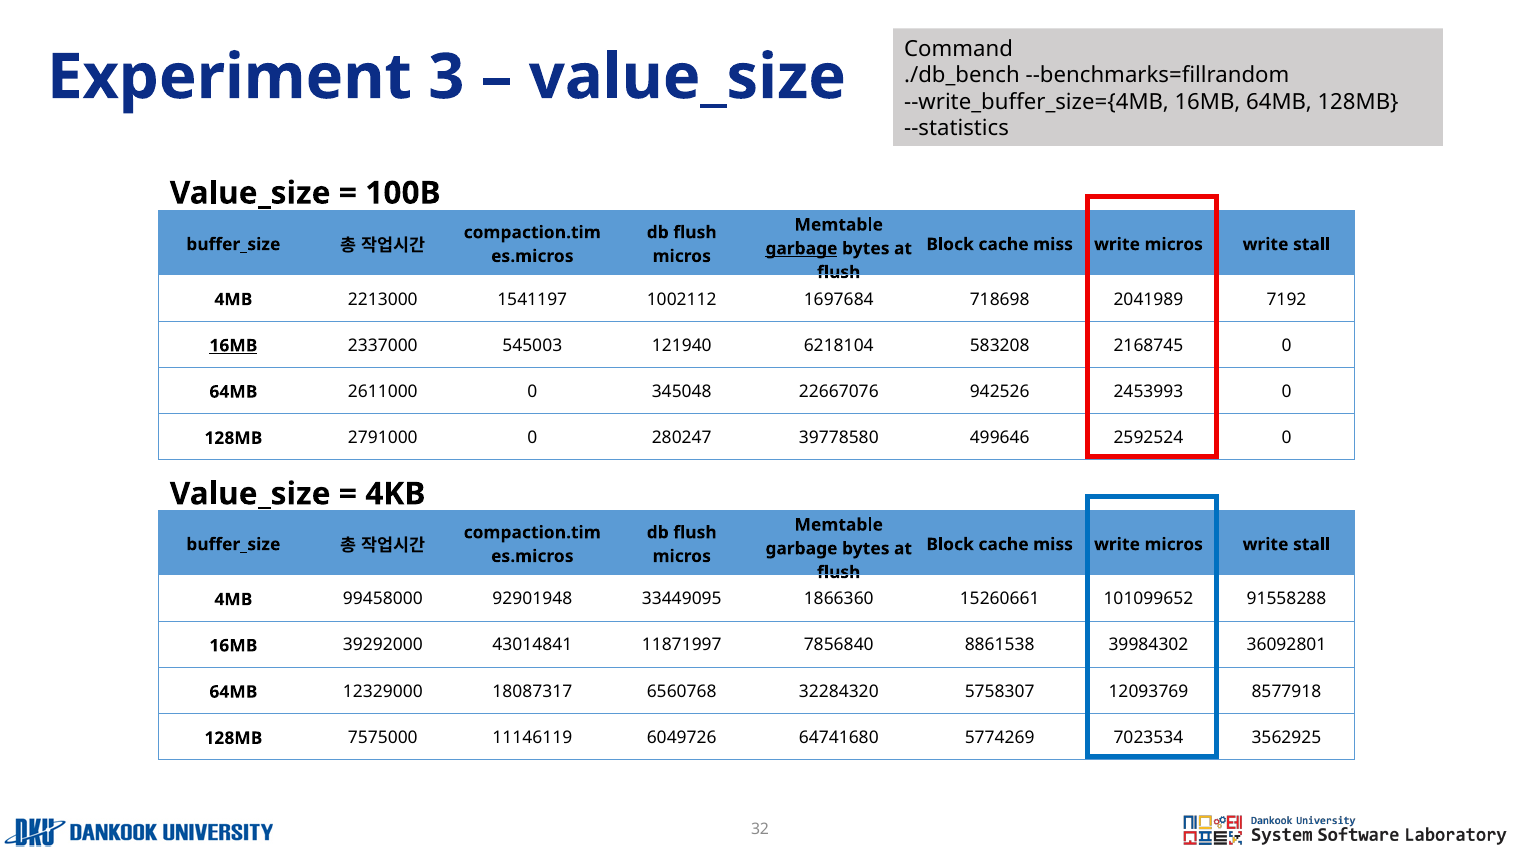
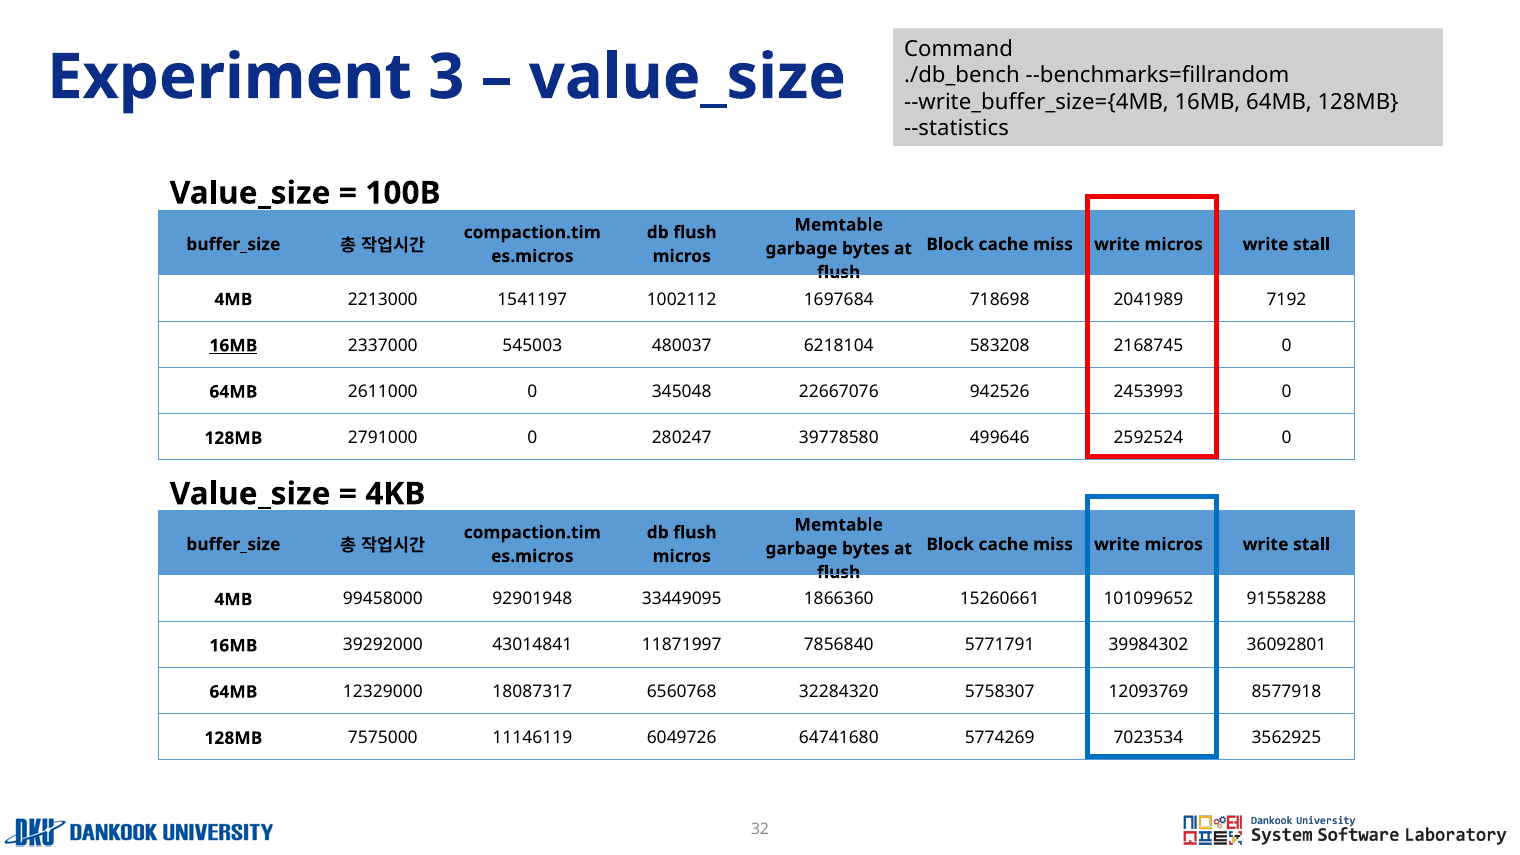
garbage at (801, 249) underline: present -> none
121940: 121940 -> 480037
8861538: 8861538 -> 5771791
